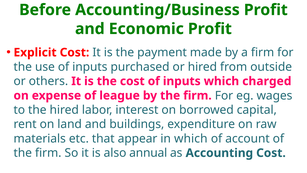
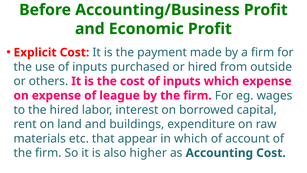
which charged: charged -> expense
annual: annual -> higher
